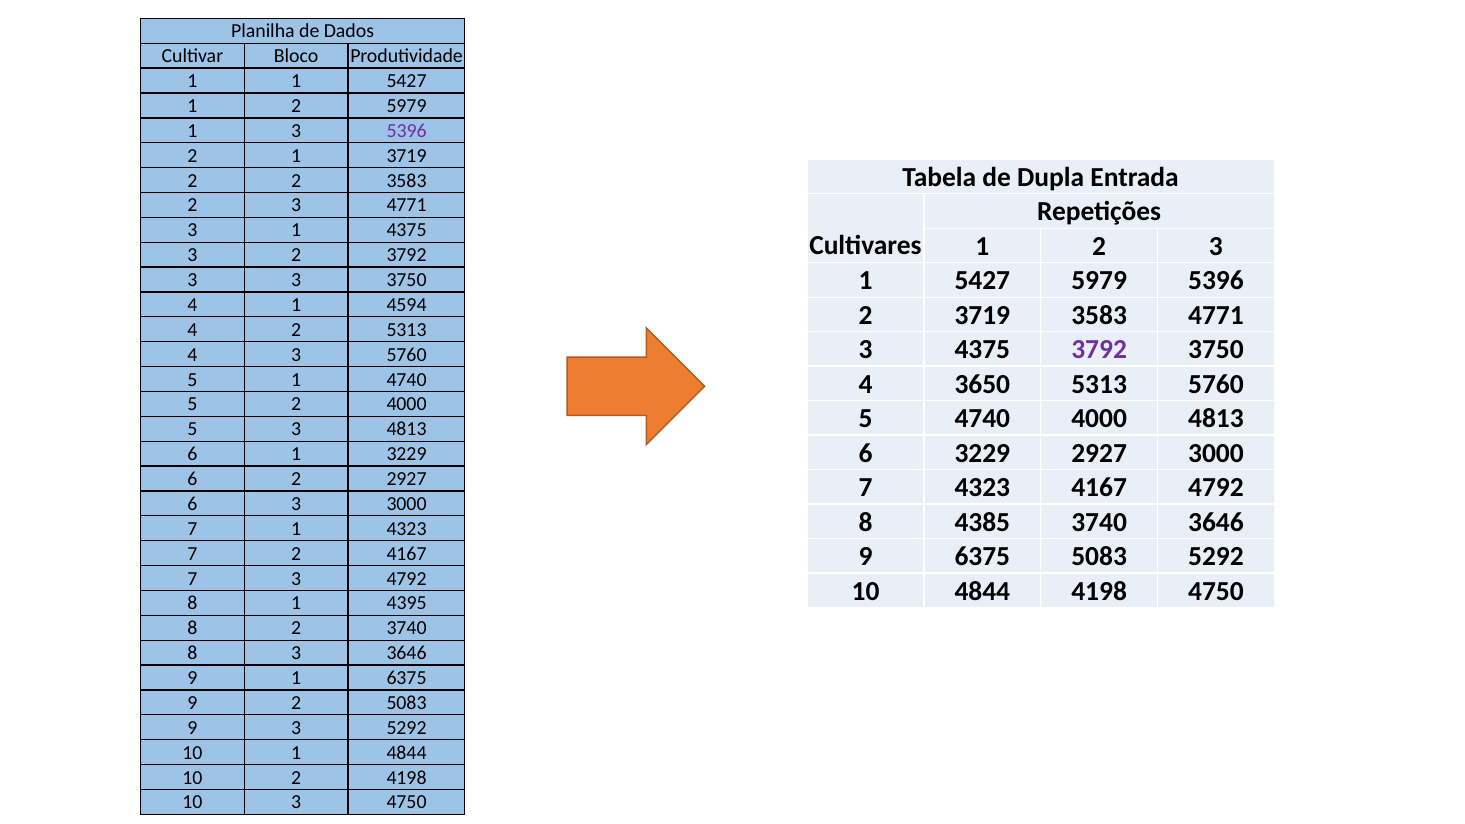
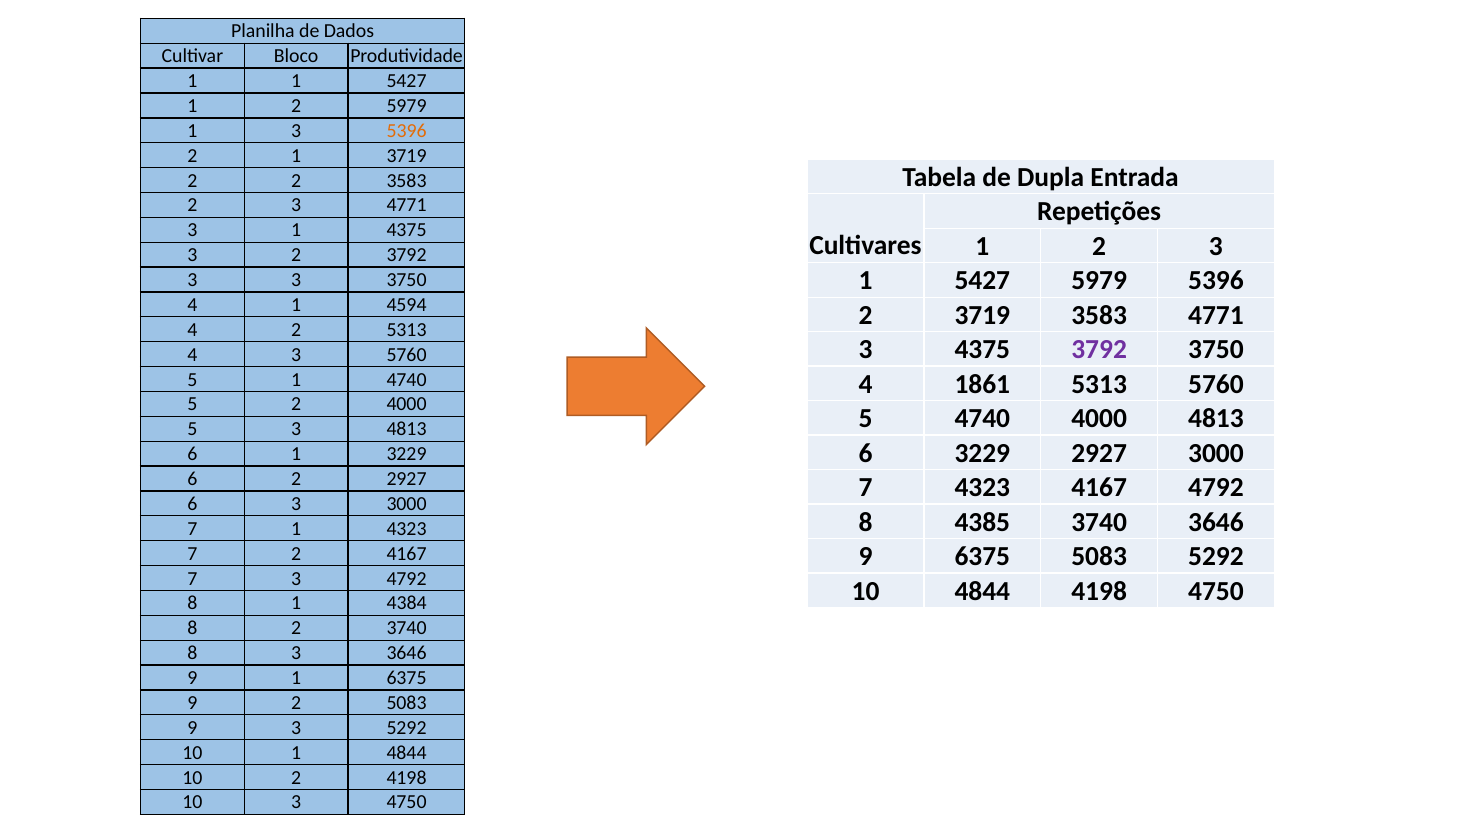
5396 at (407, 131) colour: purple -> orange
3650: 3650 -> 1861
4395: 4395 -> 4384
